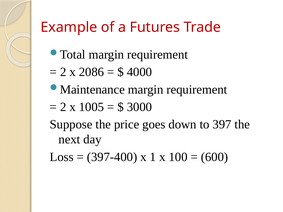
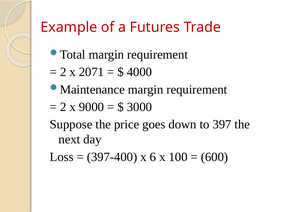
2086: 2086 -> 2071
1005: 1005 -> 9000
1: 1 -> 6
